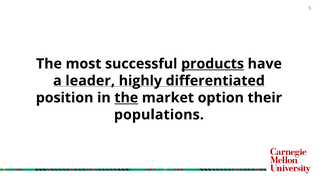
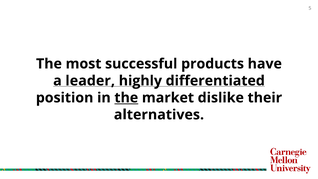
products underline: present -> none
option: option -> dislike
populations: populations -> alternatives
